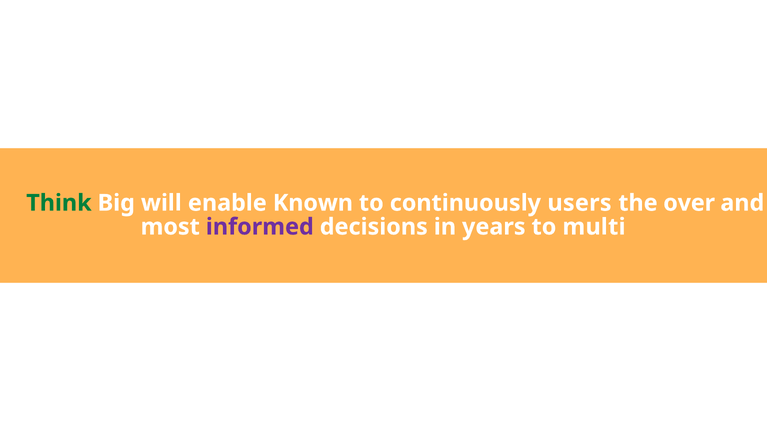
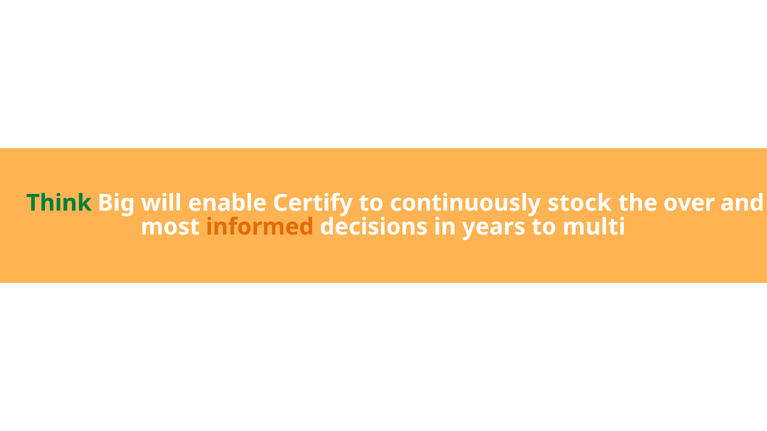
Known: Known -> Certify
users: users -> stock
informed colour: purple -> orange
